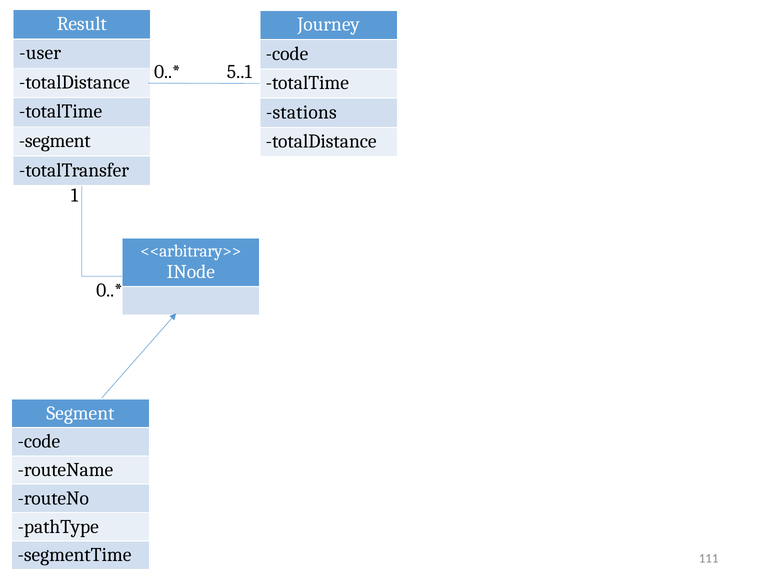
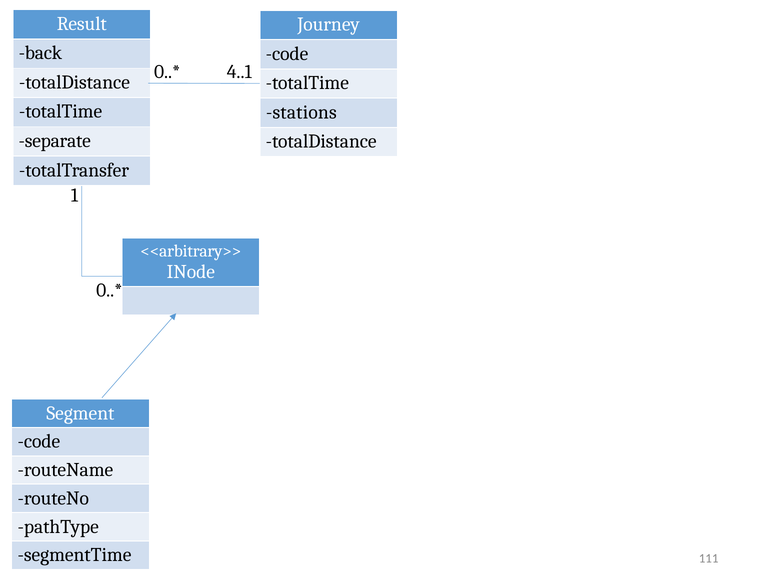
user: user -> back
5..1: 5..1 -> 4..1
segment at (55, 141): segment -> separate
